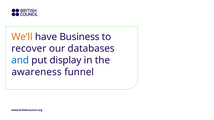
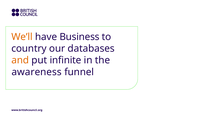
recover: recover -> country
and colour: blue -> orange
display: display -> infinite
